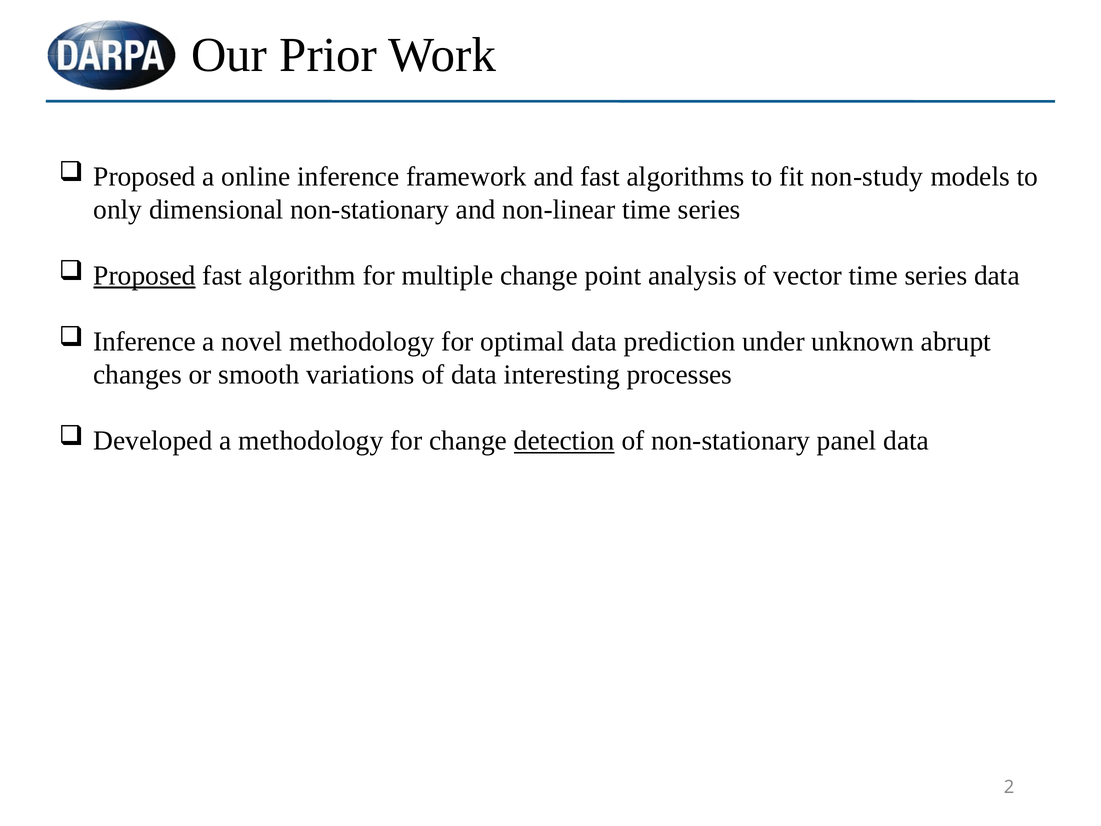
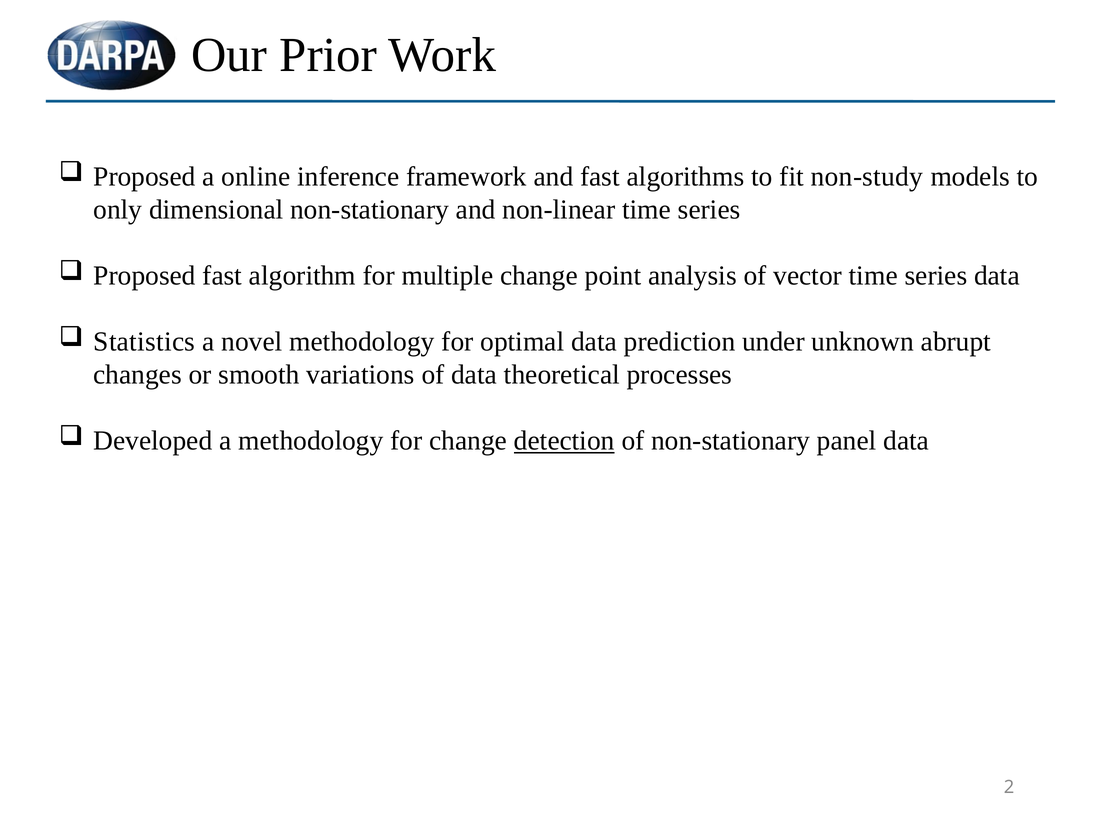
Proposed at (144, 276) underline: present -> none
Inference at (145, 342): Inference -> Statistics
interesting: interesting -> theoretical
